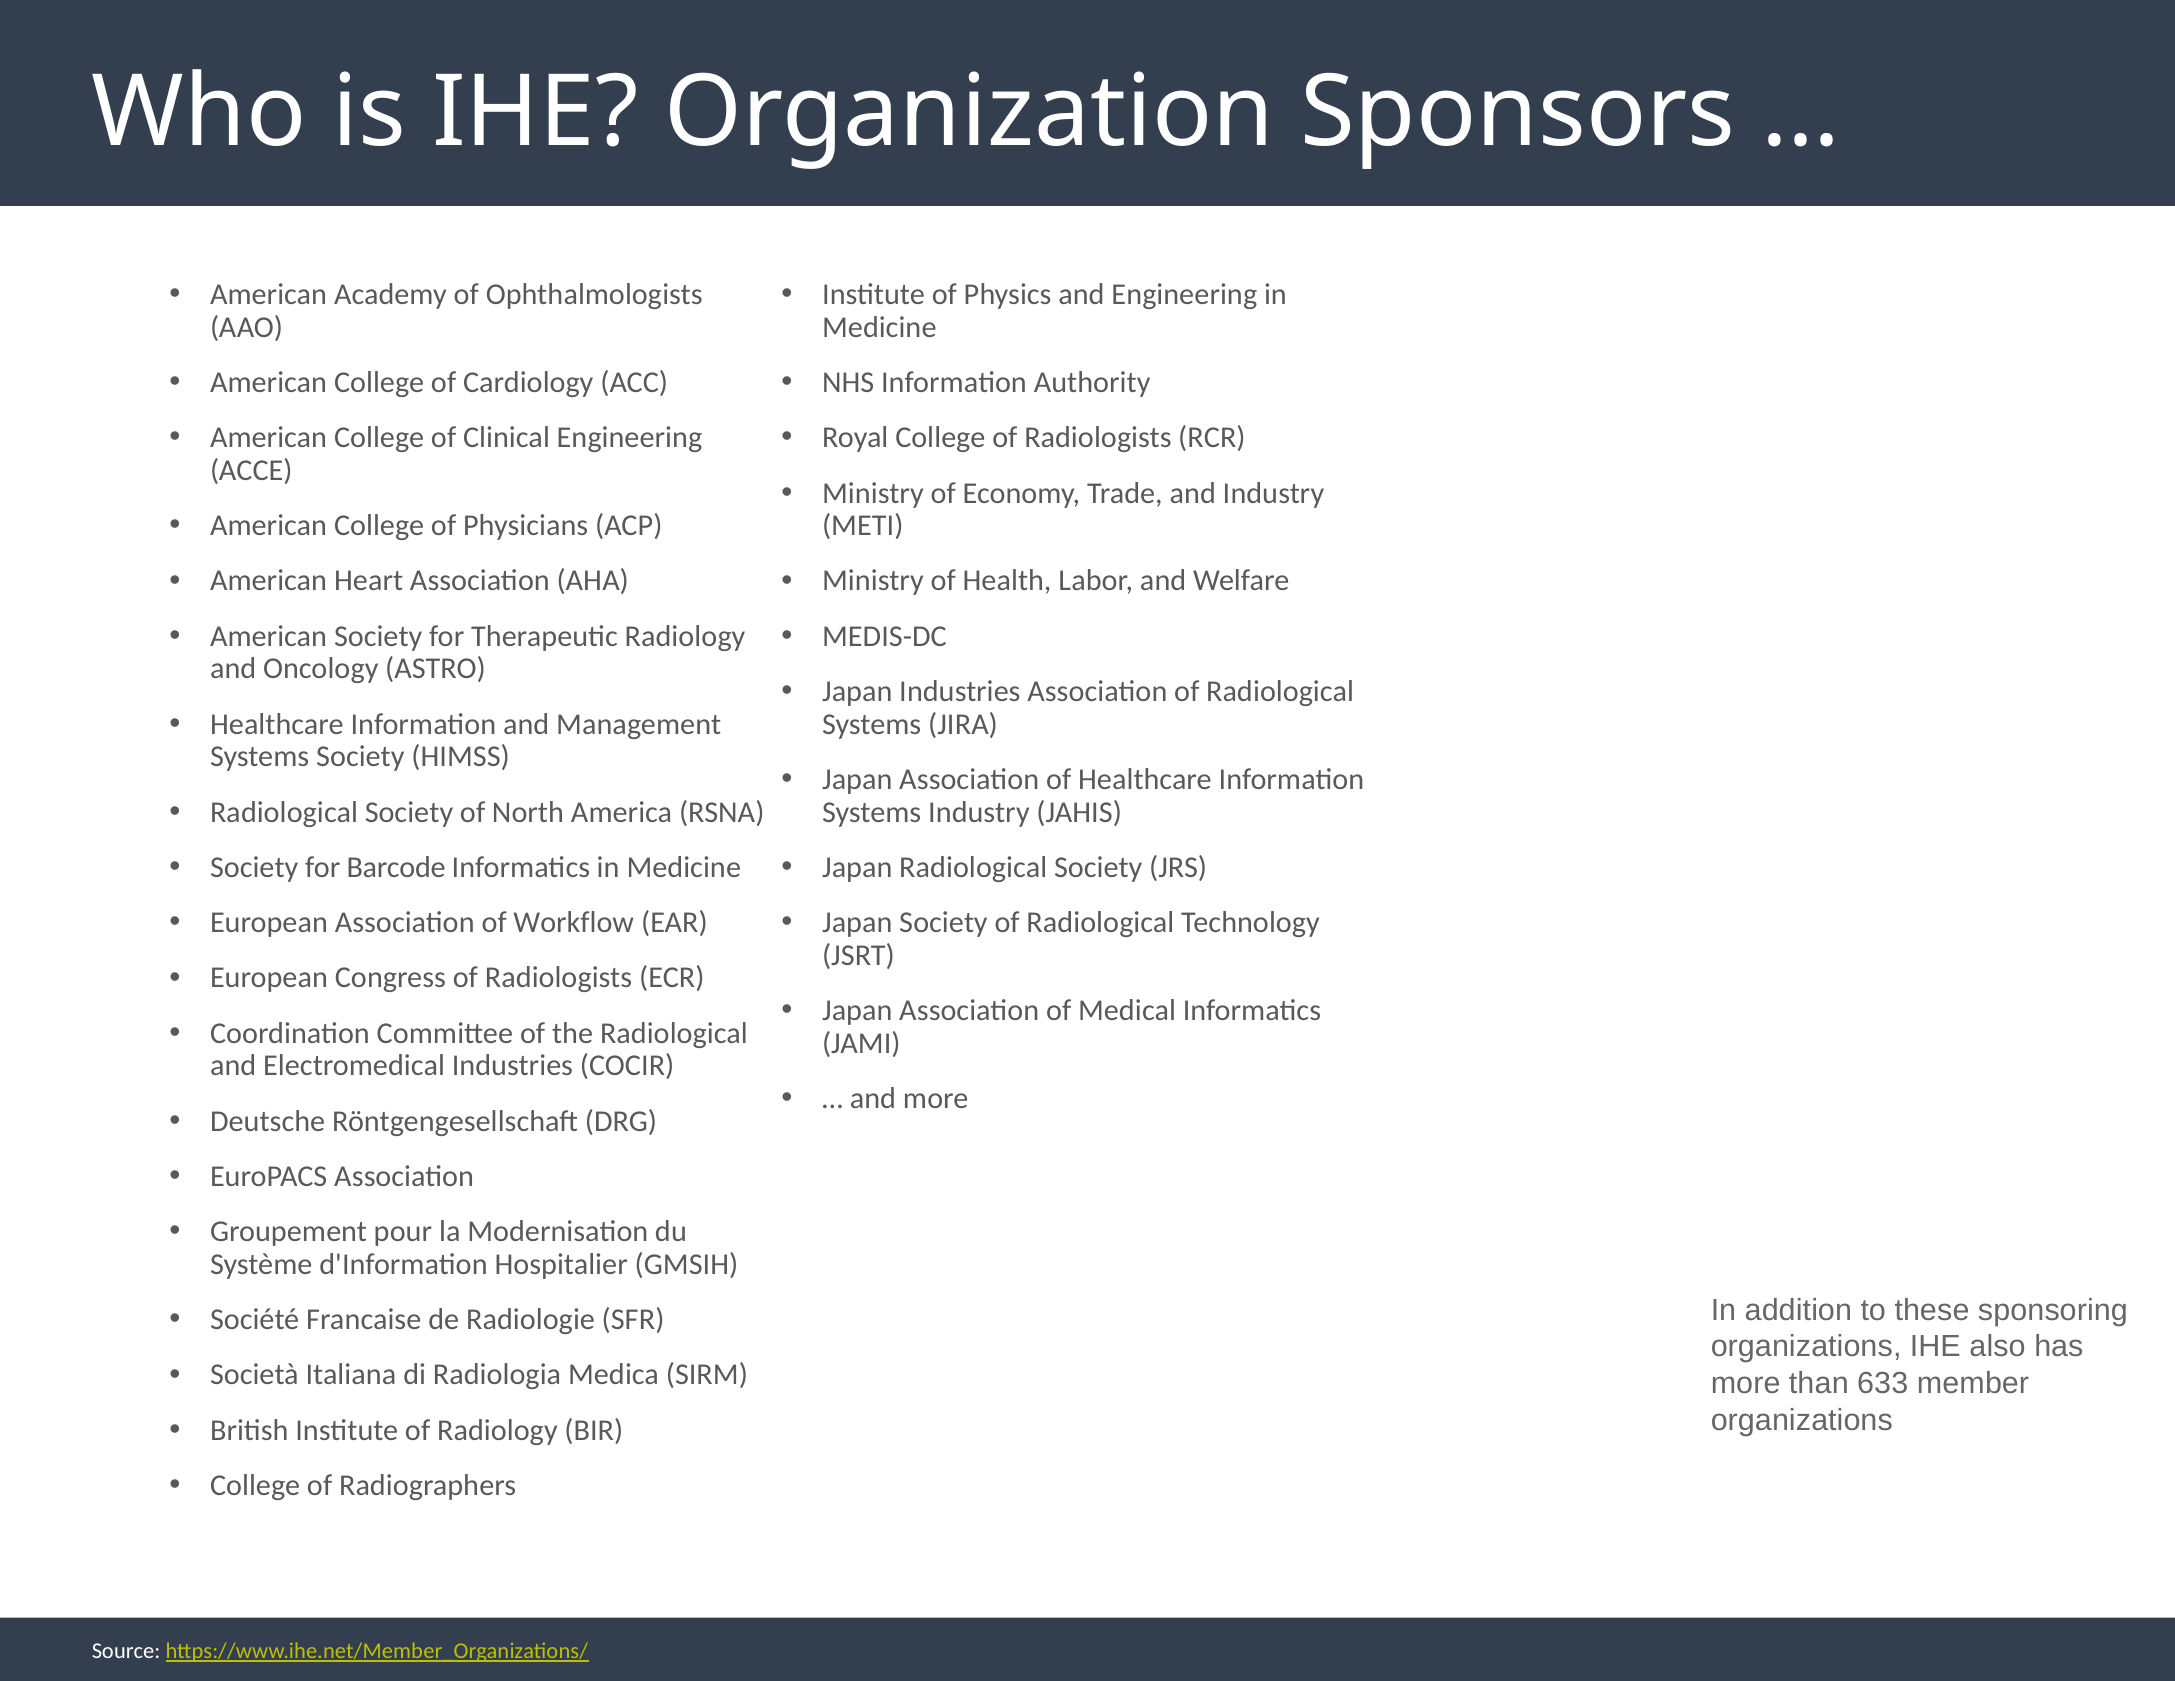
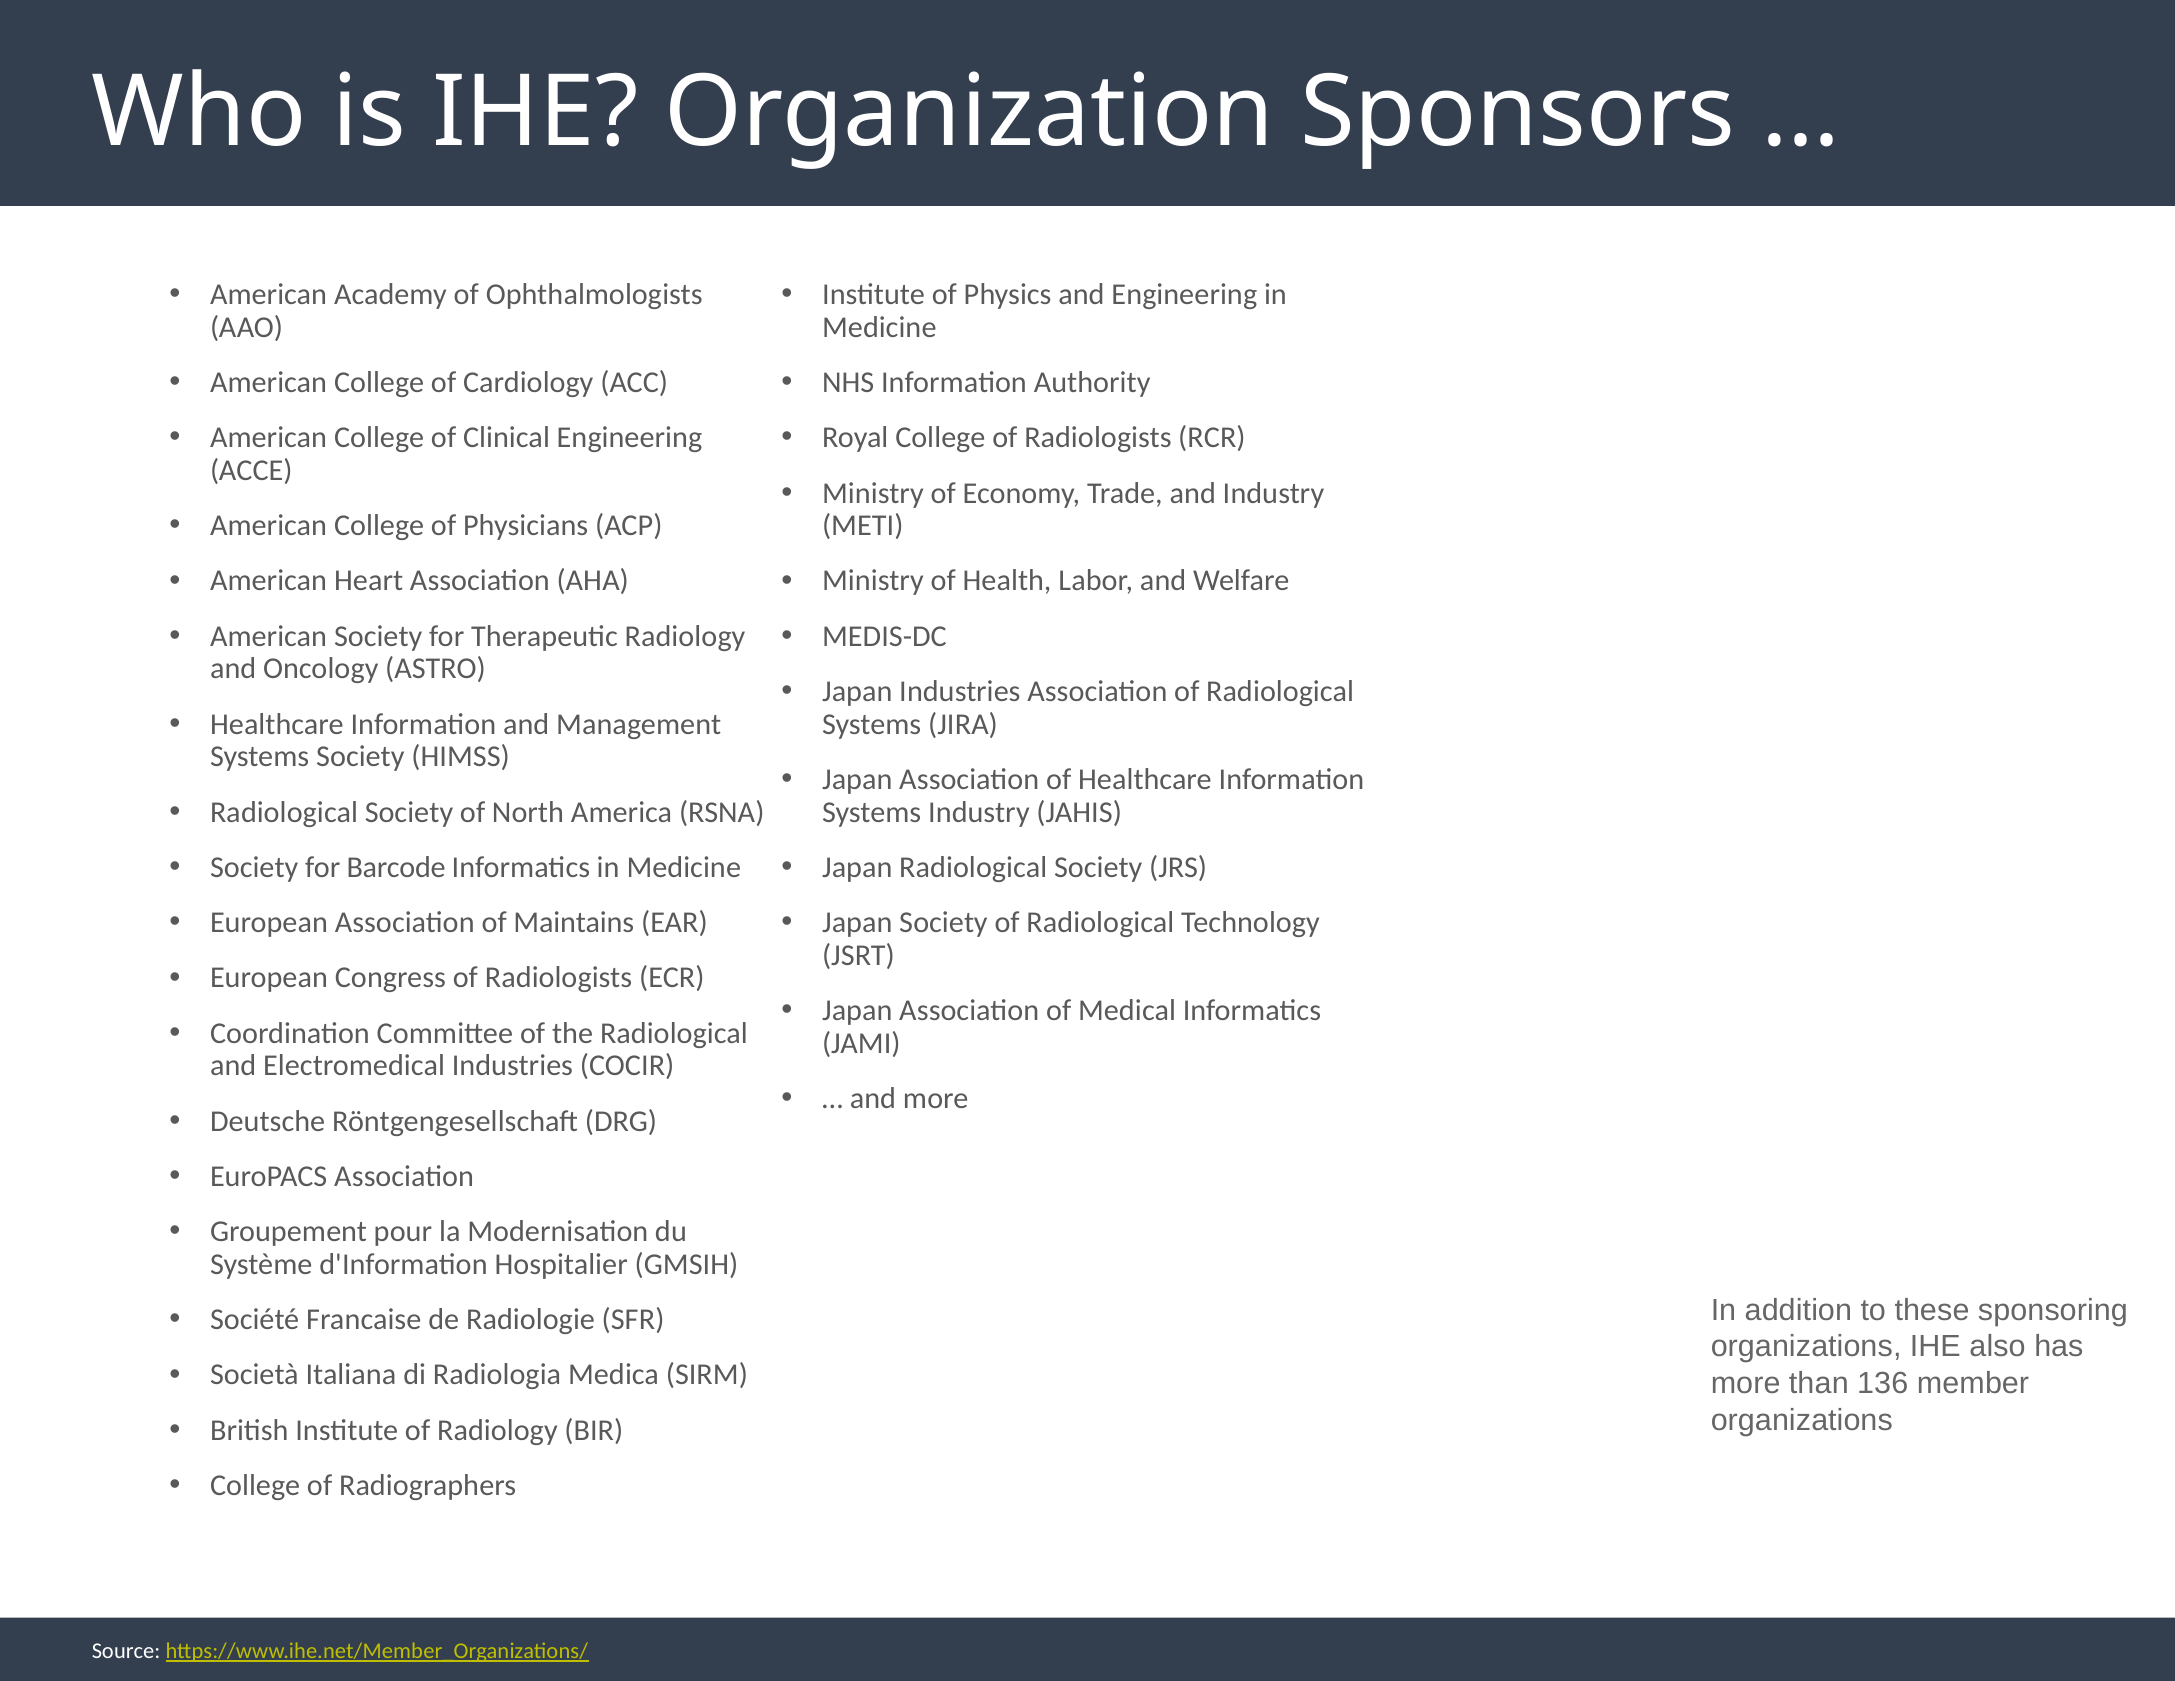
Workflow: Workflow -> Maintains
633: 633 -> 136
